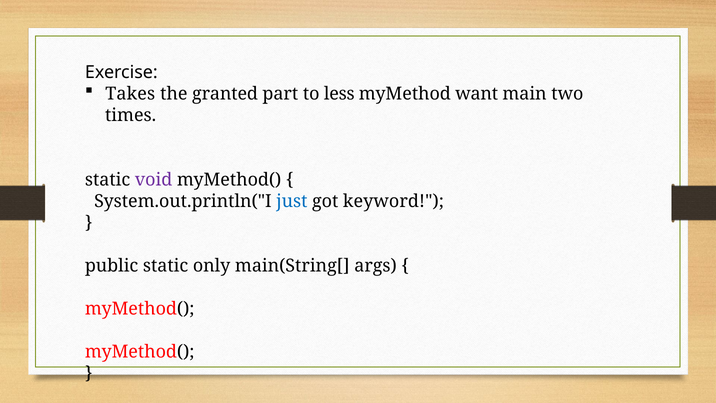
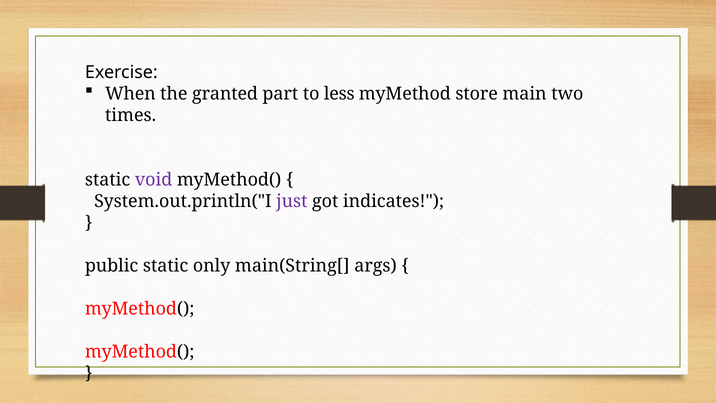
Takes: Takes -> When
want: want -> store
just colour: blue -> purple
keyword: keyword -> indicates
